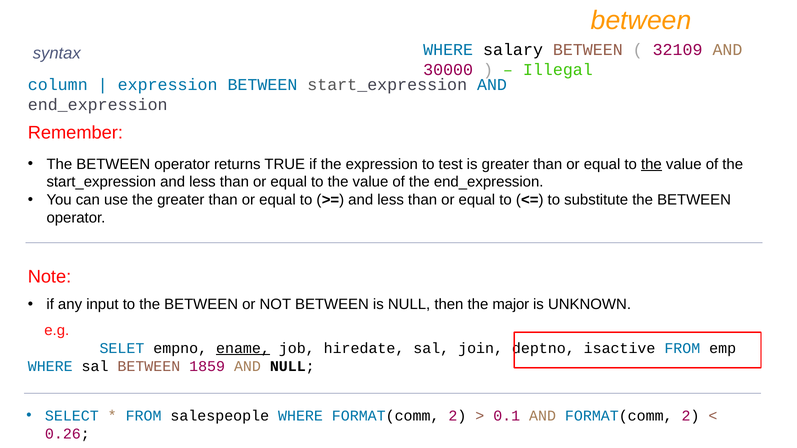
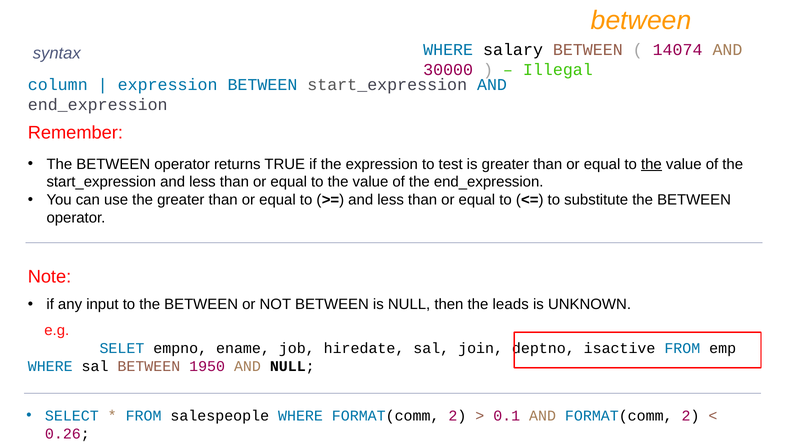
32109: 32109 -> 14074
major: major -> leads
ename underline: present -> none
1859: 1859 -> 1950
